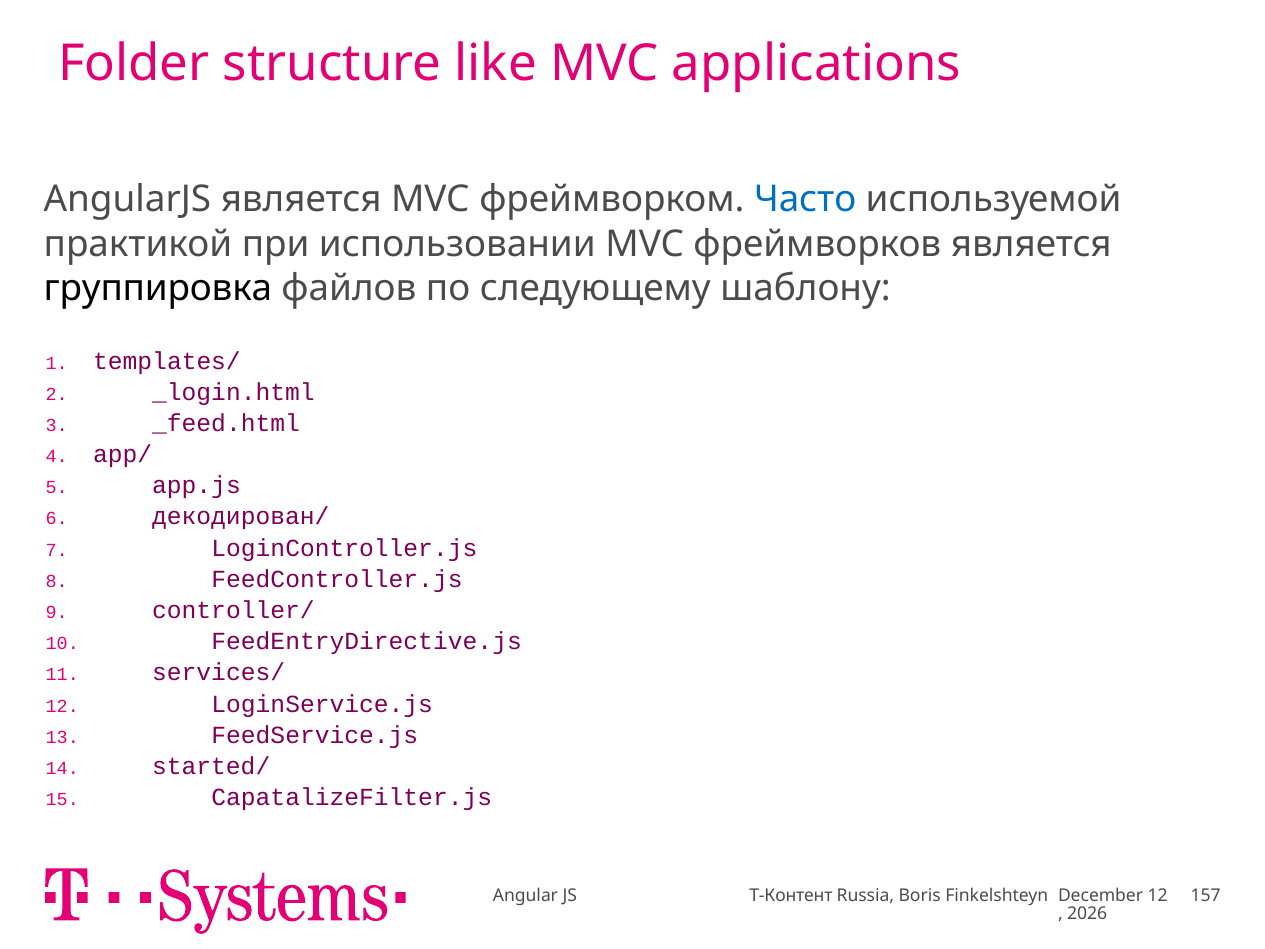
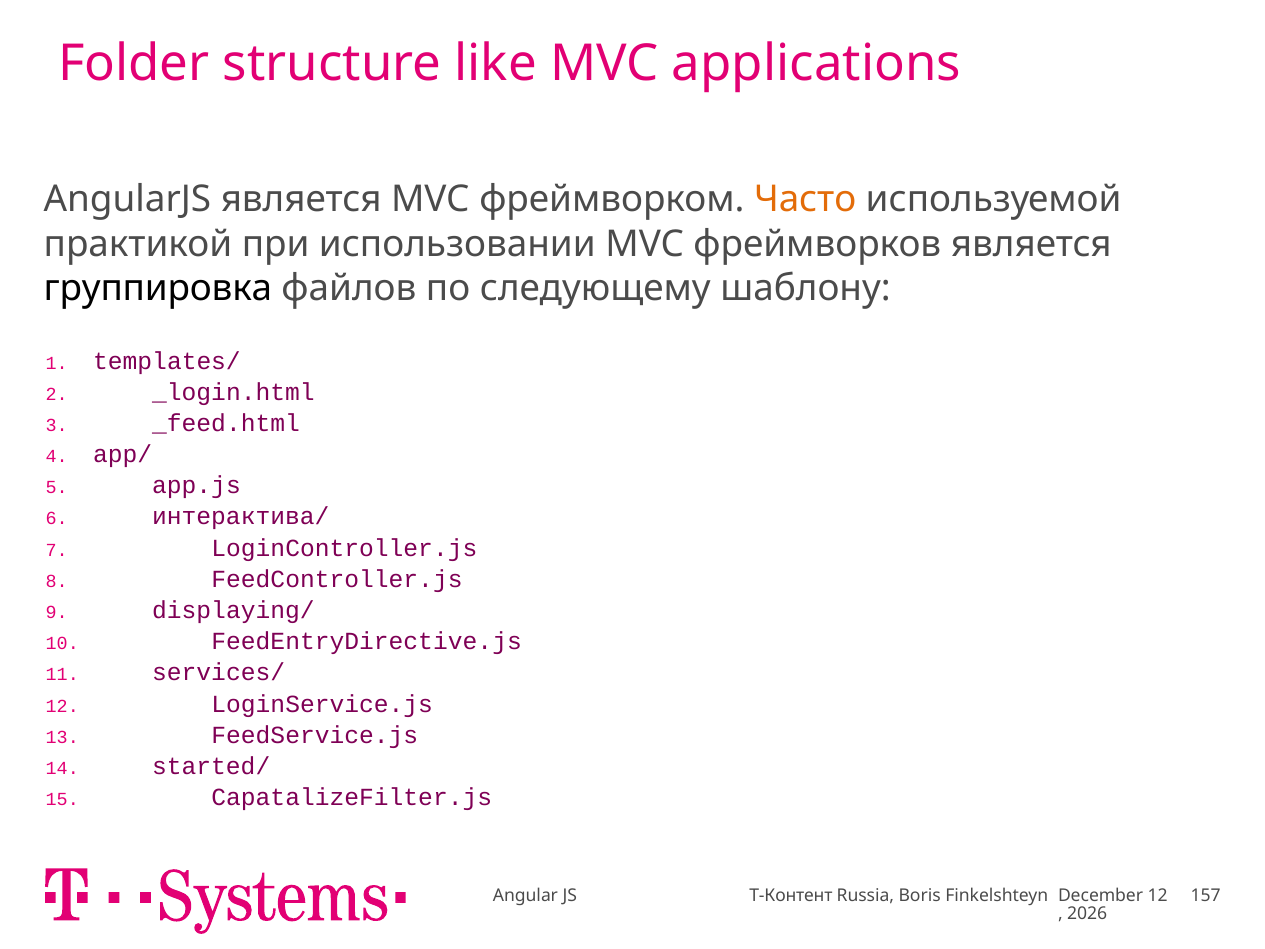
Часто colour: blue -> orange
декодирован/: декодирован/ -> интерактива/
controller/: controller/ -> displaying/
